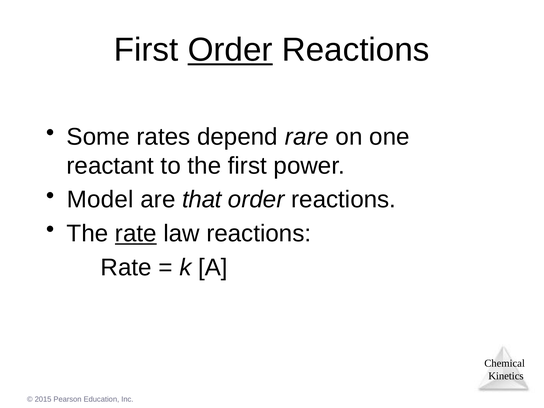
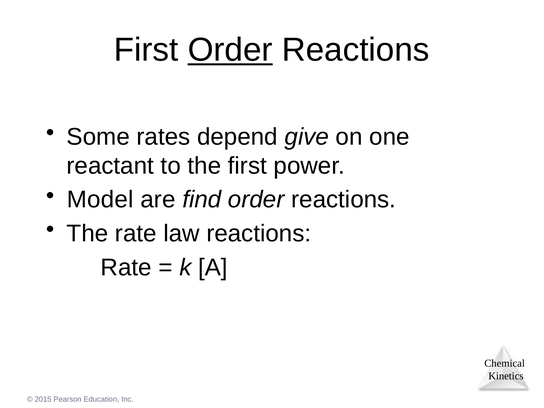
rare: rare -> give
that: that -> find
rate at (136, 234) underline: present -> none
